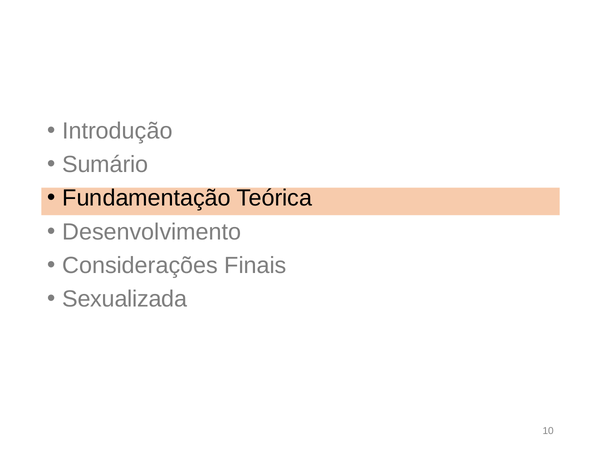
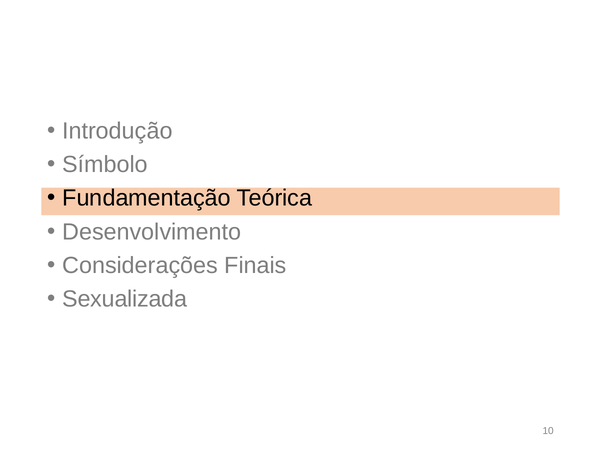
Sumário: Sumário -> Símbolo
